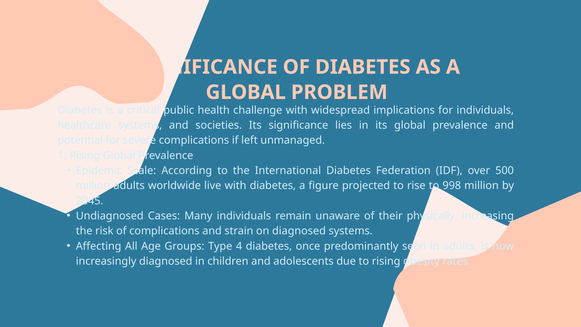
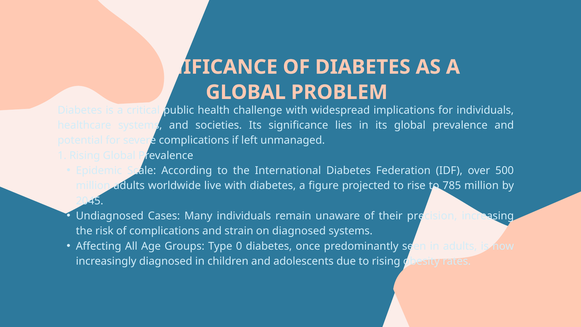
998: 998 -> 785
physically: physically -> precision
4: 4 -> 0
